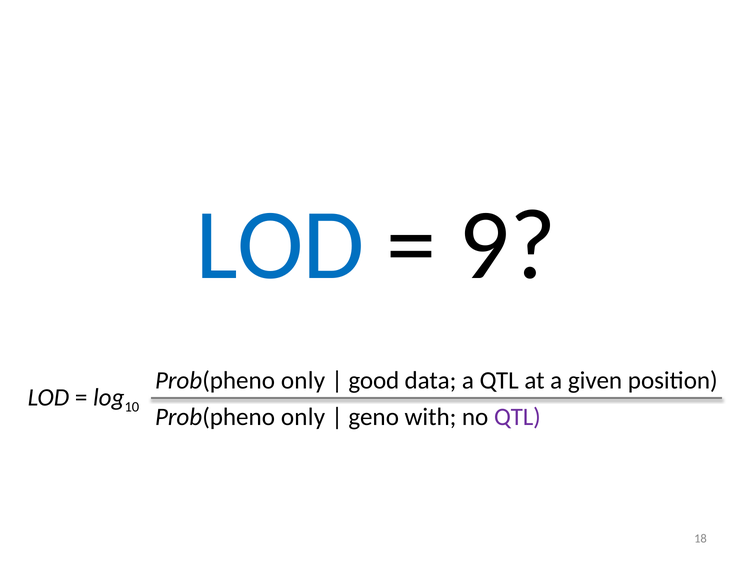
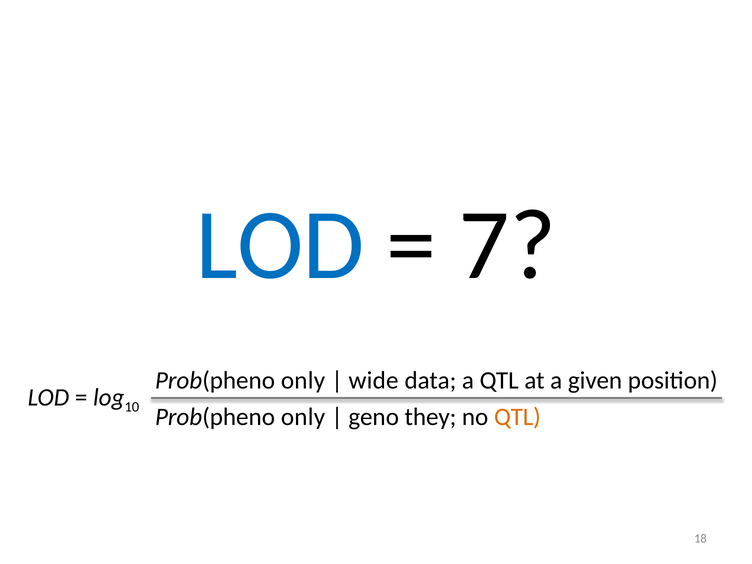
9: 9 -> 7
good: good -> wide
with: with -> they
QTL at (517, 417) colour: purple -> orange
